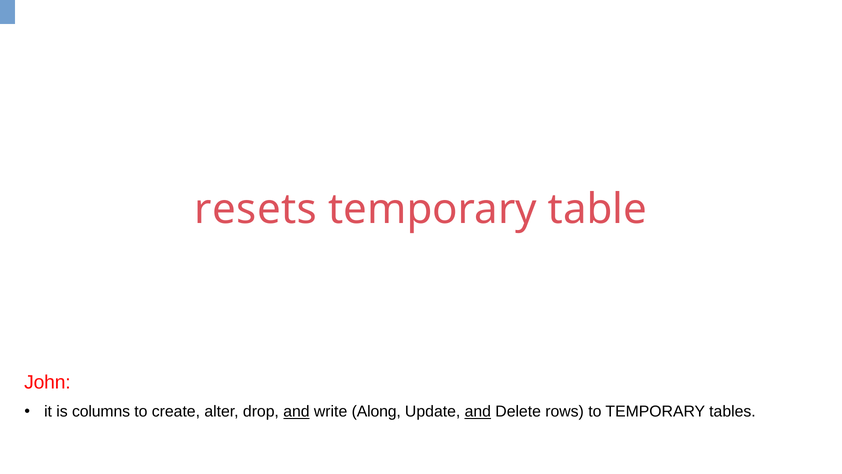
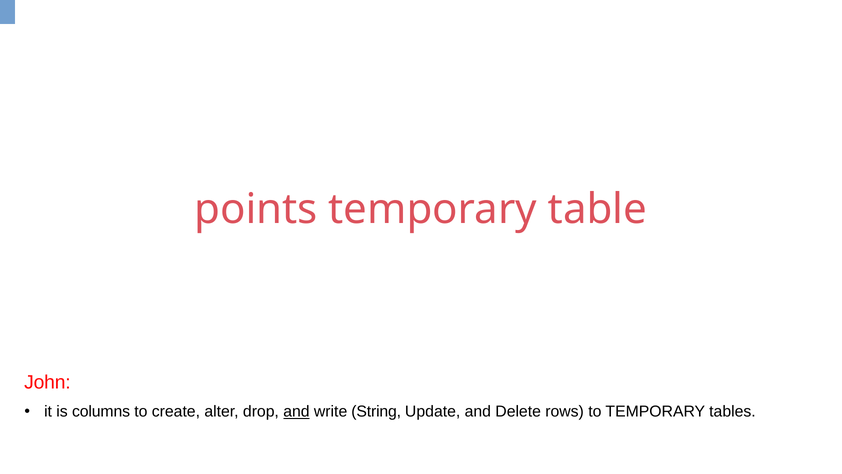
resets: resets -> points
Along: Along -> String
and at (478, 411) underline: present -> none
